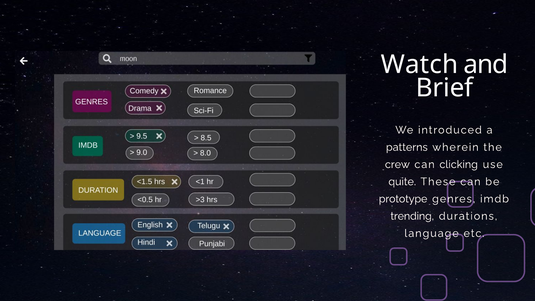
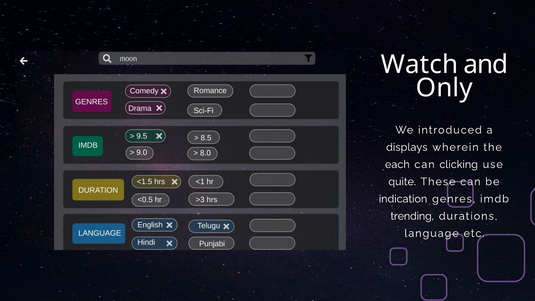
Brief: Brief -> Only
patterns: patterns -> displays
crew: crew -> each
prototype: prototype -> indication
